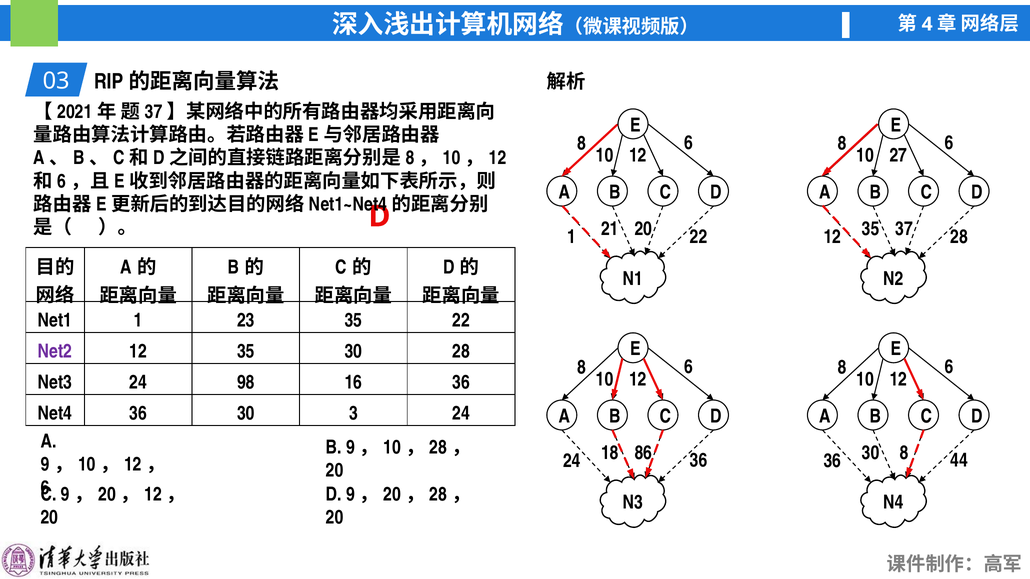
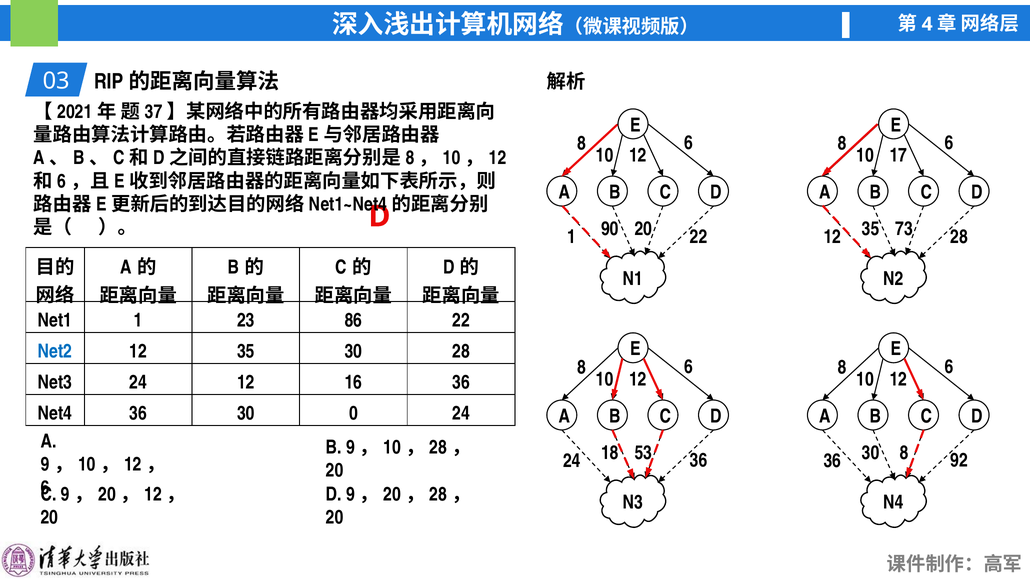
27: 27 -> 17
21: 21 -> 90
37: 37 -> 73
23 35: 35 -> 86
Net2 colour: purple -> blue
24 98: 98 -> 12
3: 3 -> 0
86: 86 -> 53
44: 44 -> 92
